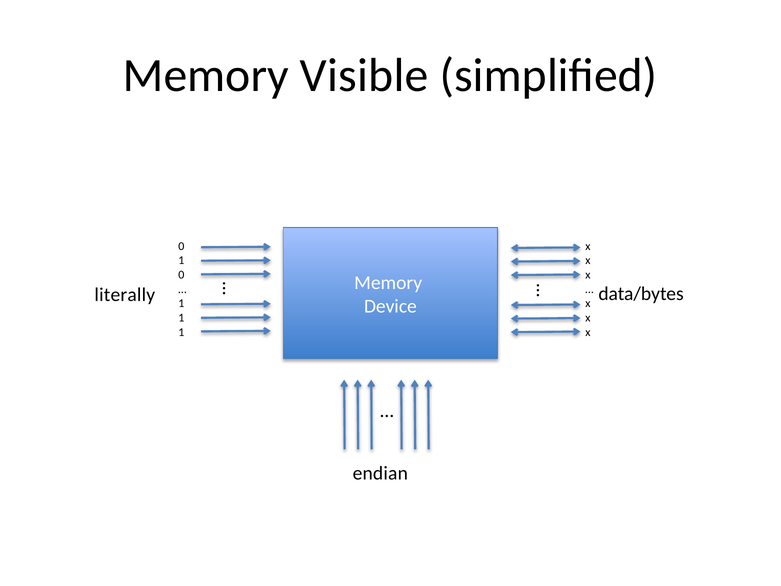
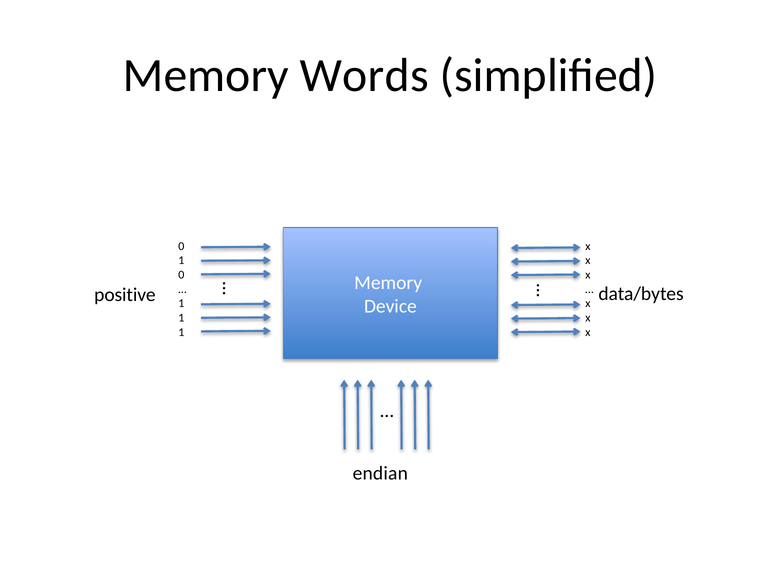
Visible: Visible -> Words
literally: literally -> positive
